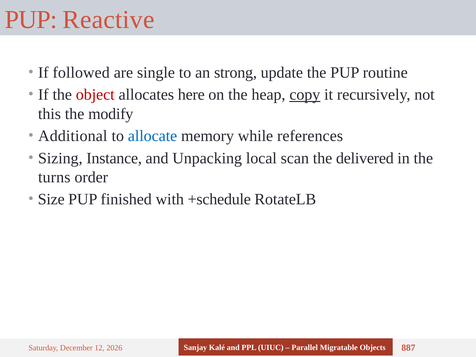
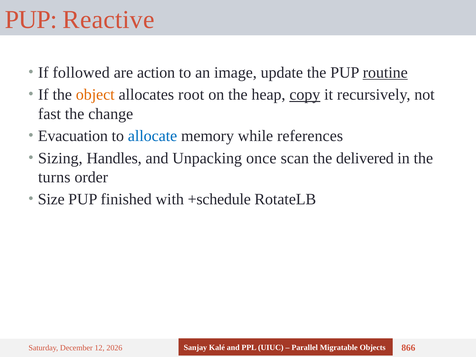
single: single -> action
strong: strong -> image
routine underline: none -> present
object colour: red -> orange
here: here -> root
this: this -> fast
modify: modify -> change
Additional: Additional -> Evacuation
Instance: Instance -> Handles
local: local -> once
887: 887 -> 866
